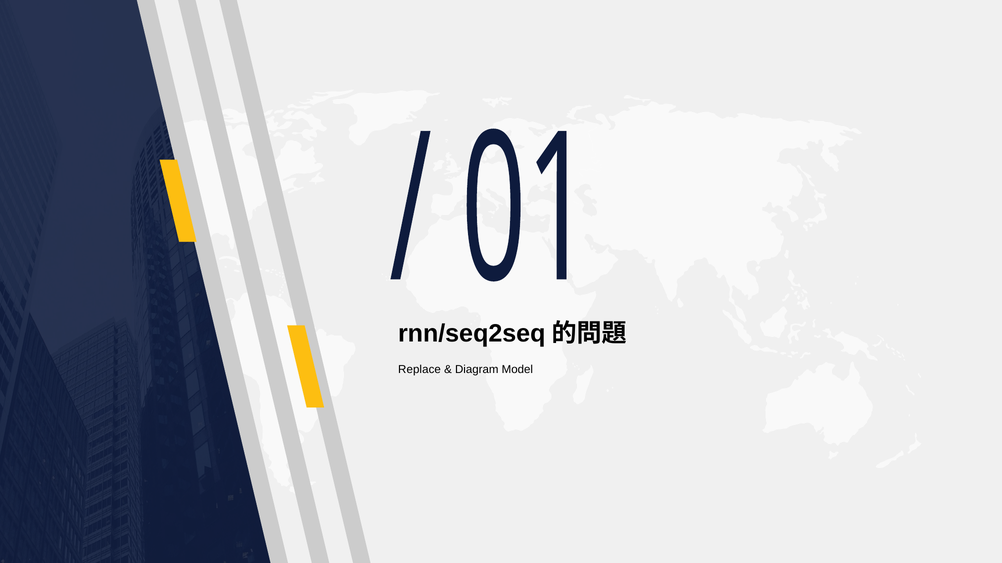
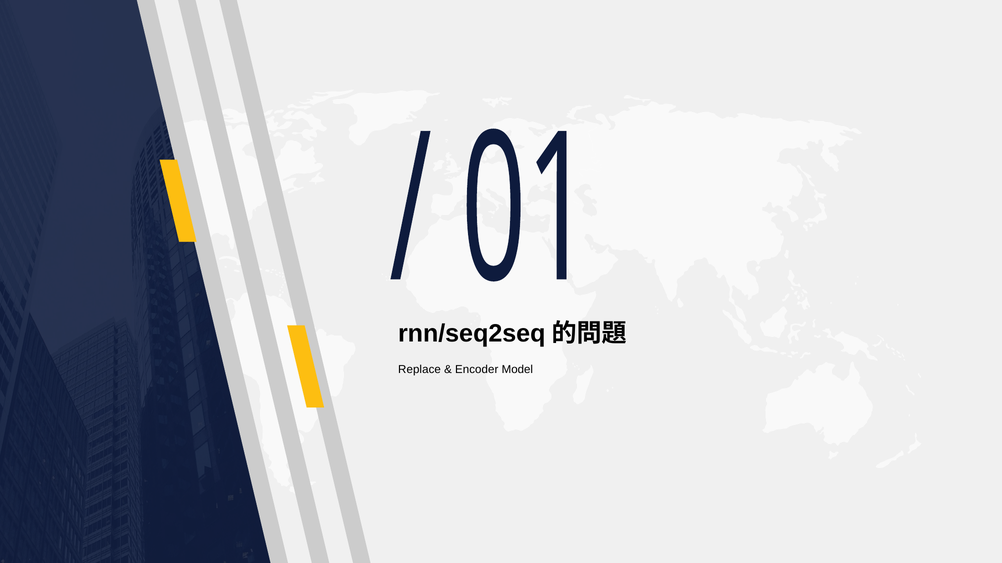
Diagram: Diagram -> Encoder
